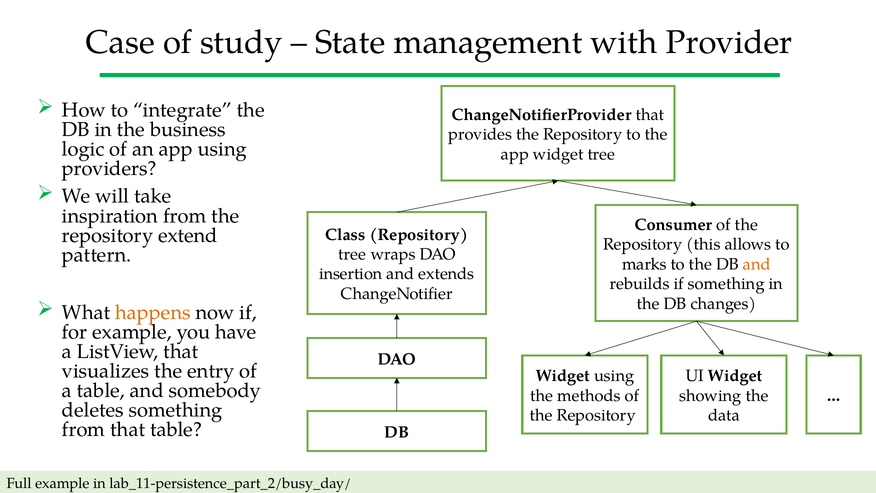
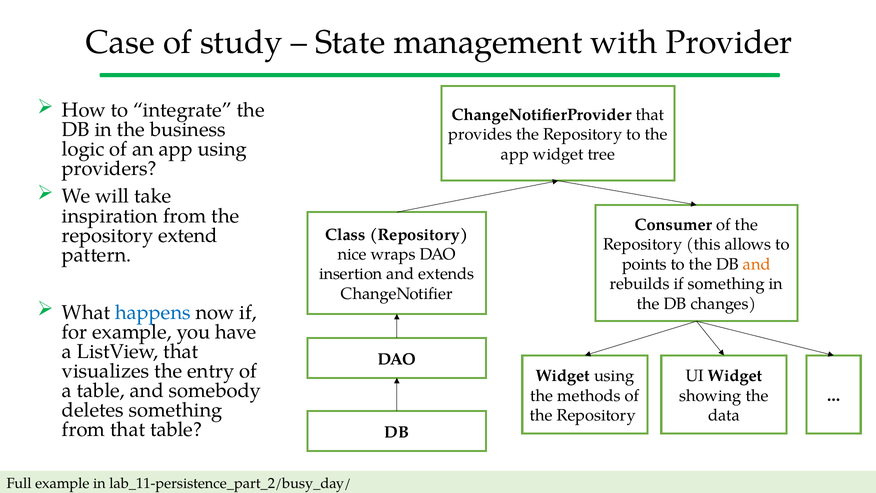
tree at (352, 254): tree -> nice
marks: marks -> points
happens colour: orange -> blue
